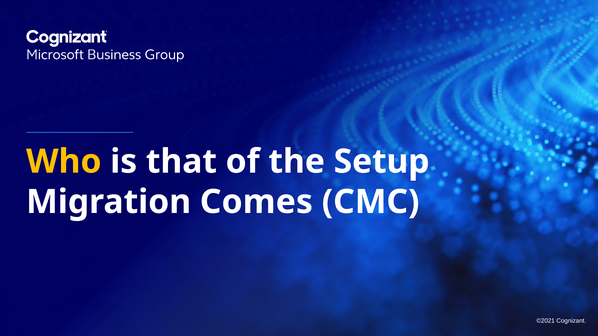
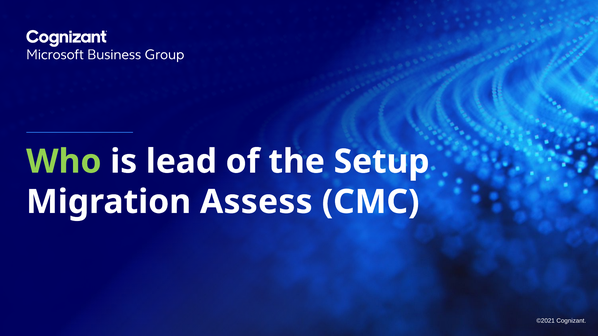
Who colour: yellow -> light green
that: that -> lead
Comes: Comes -> Assess
